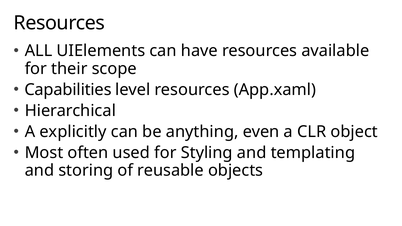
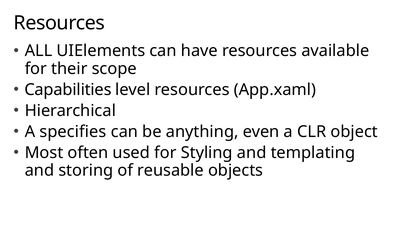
explicitly: explicitly -> specifies
